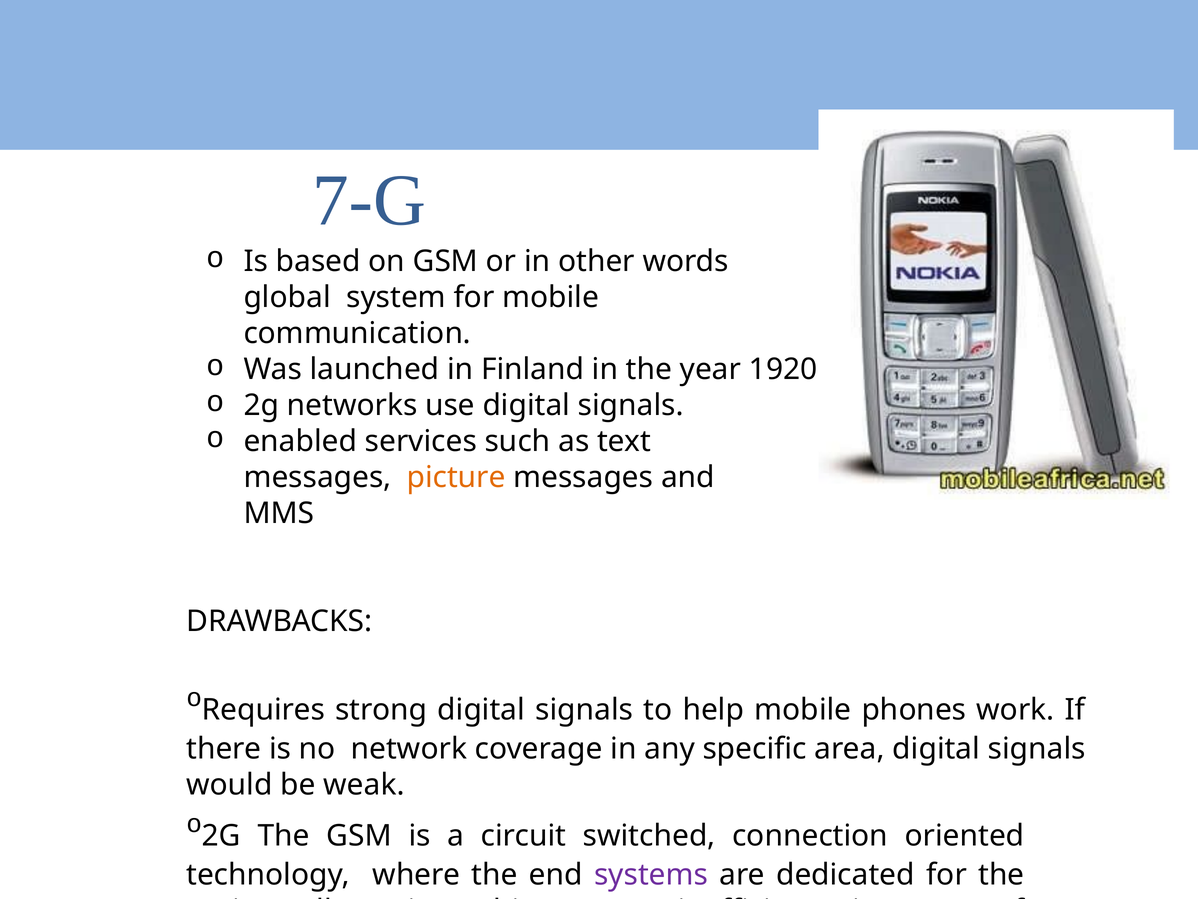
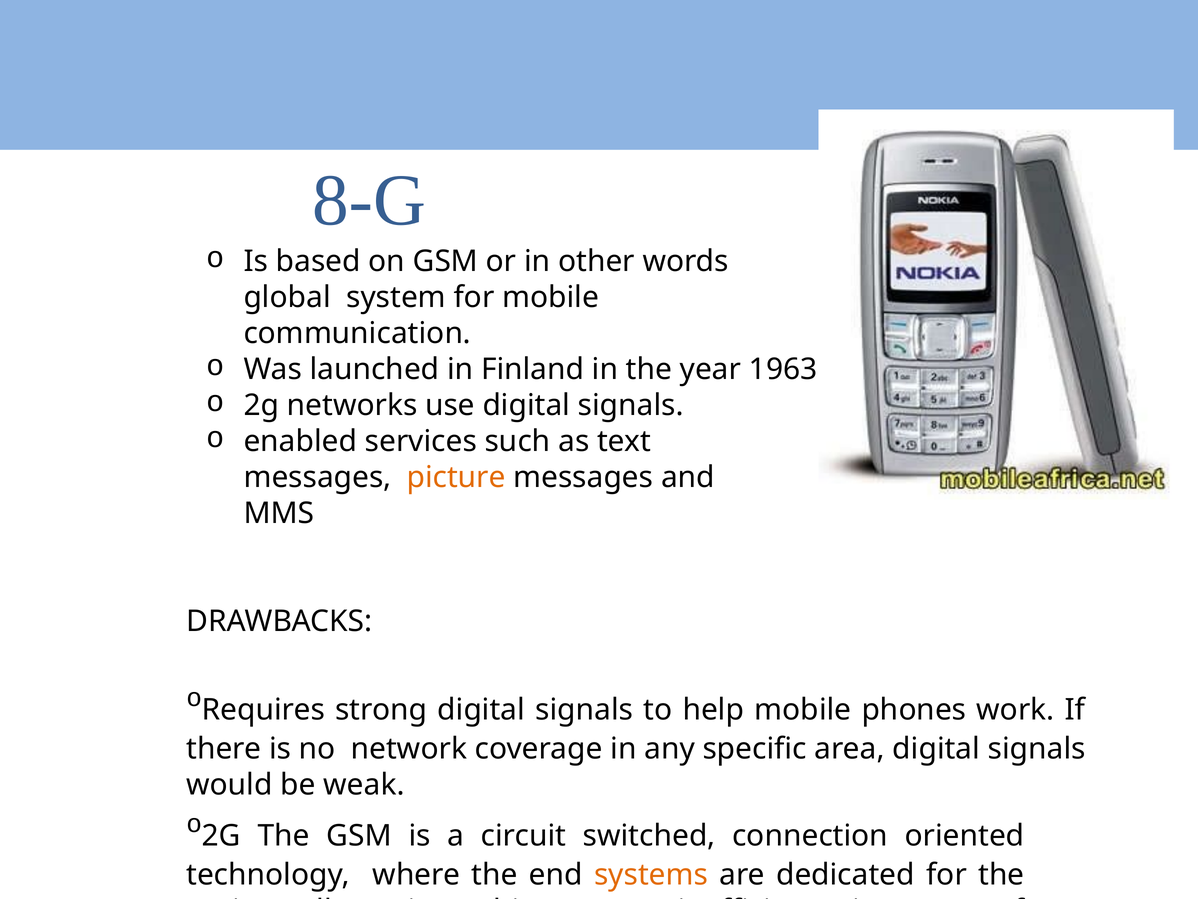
7-G: 7-G -> 8-G
1920: 1920 -> 1963
systems at (651, 874) colour: purple -> orange
